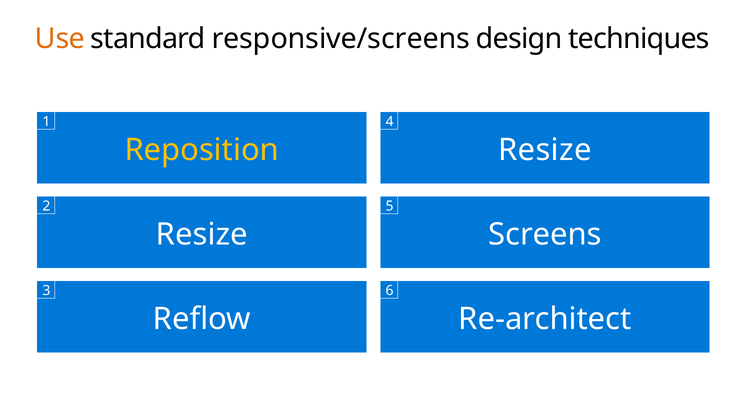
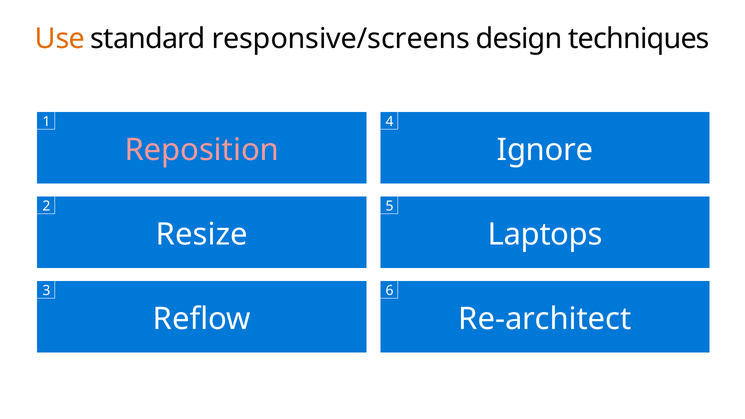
Reposition colour: yellow -> pink
Resize at (545, 150): Resize -> Ignore
Screens: Screens -> Laptops
